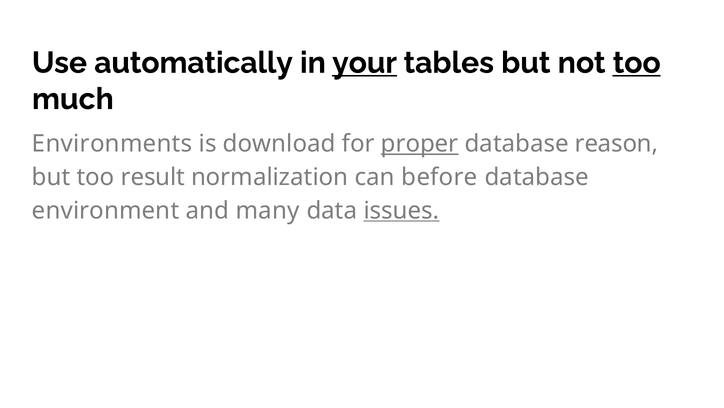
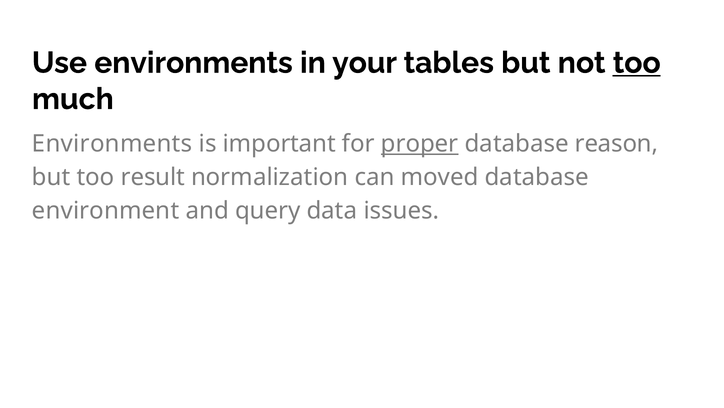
Use automatically: automatically -> environments
your underline: present -> none
download: download -> important
before: before -> moved
many: many -> query
issues underline: present -> none
